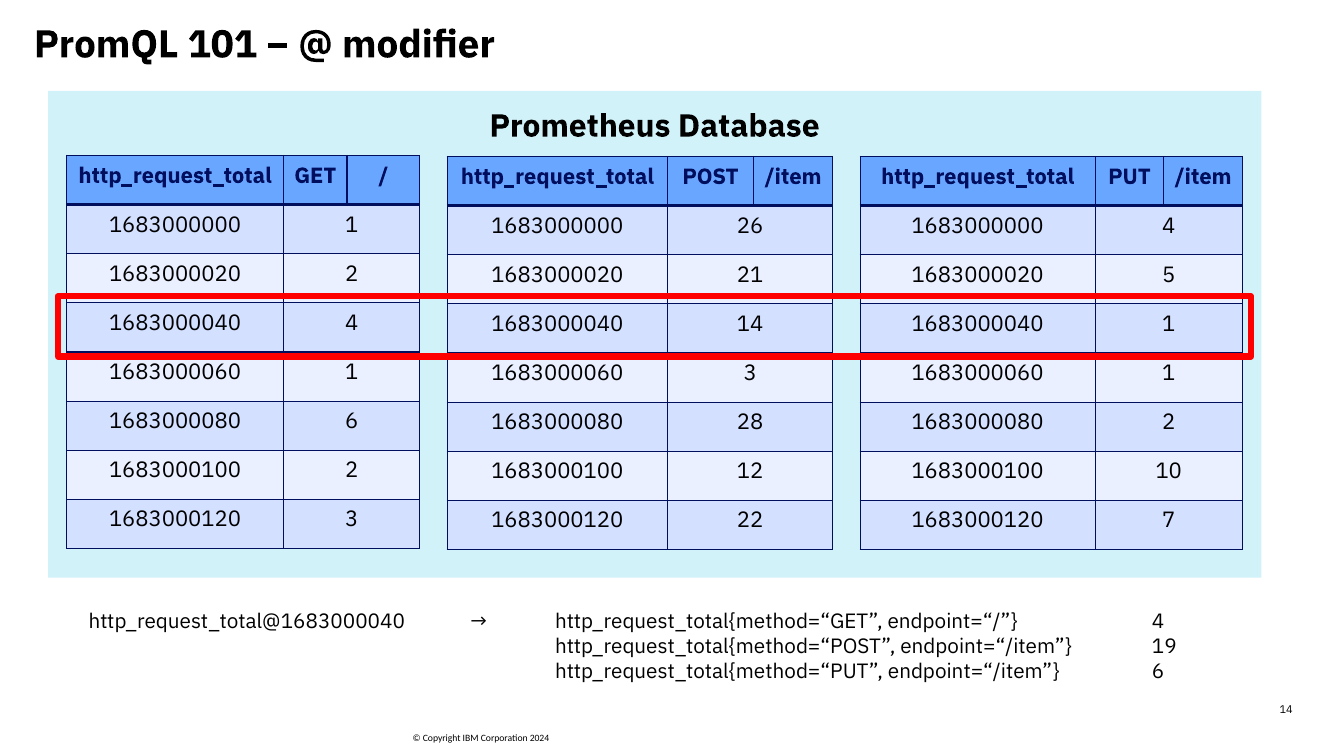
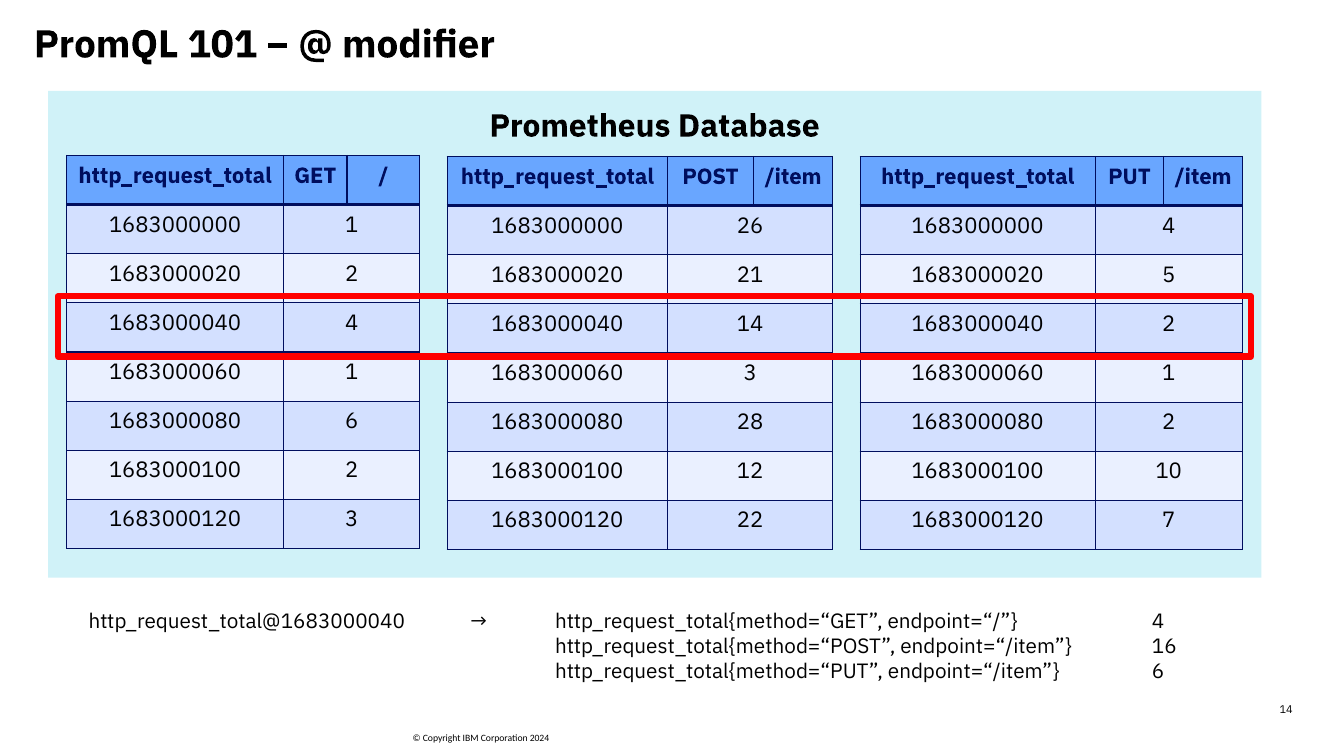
1683000040 1: 1 -> 2
19: 19 -> 16
